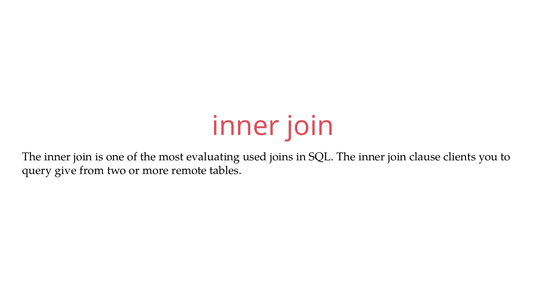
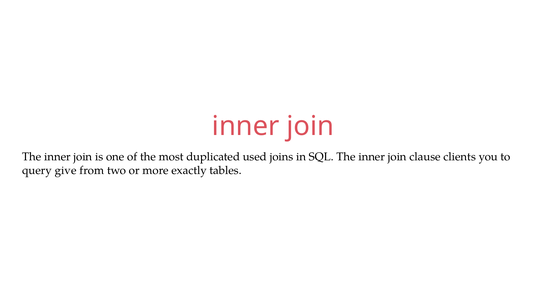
evaluating: evaluating -> duplicated
remote: remote -> exactly
